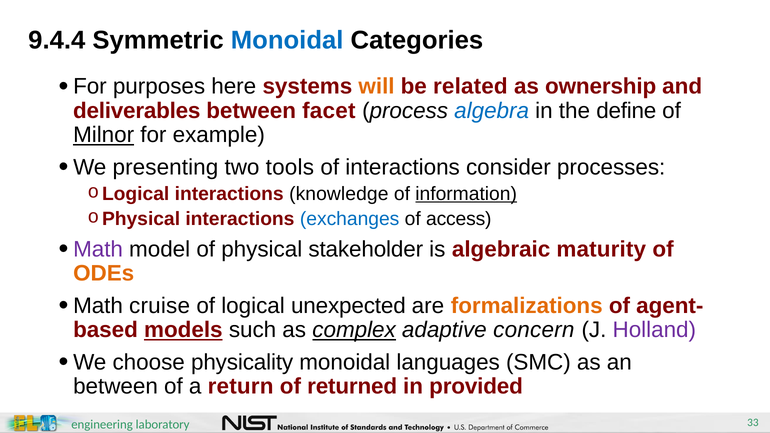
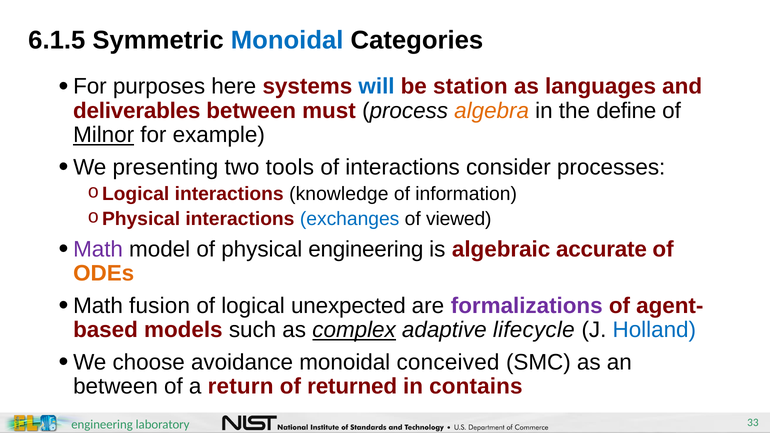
9.4.4: 9.4.4 -> 6.1.5
will colour: orange -> blue
related: related -> station
ownership: ownership -> languages
facet: facet -> must
algebra colour: blue -> orange
information underline: present -> none
access: access -> viewed
physical stakeholder: stakeholder -> engineering
maturity: maturity -> accurate
cruise: cruise -> fusion
formalizations colour: orange -> purple
models underline: present -> none
concern: concern -> lifecycle
Holland colour: purple -> blue
physicality: physicality -> avoidance
languages: languages -> conceived
provided: provided -> contains
